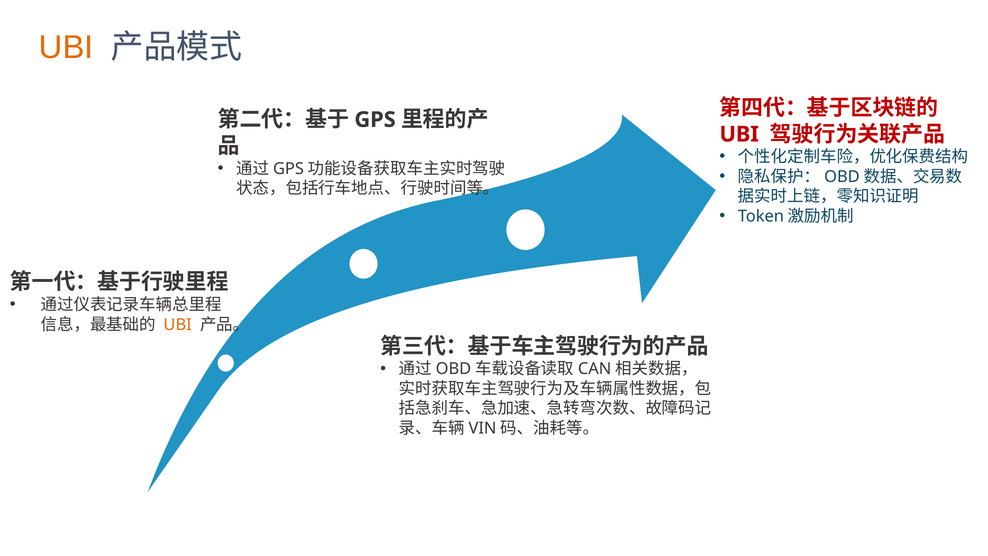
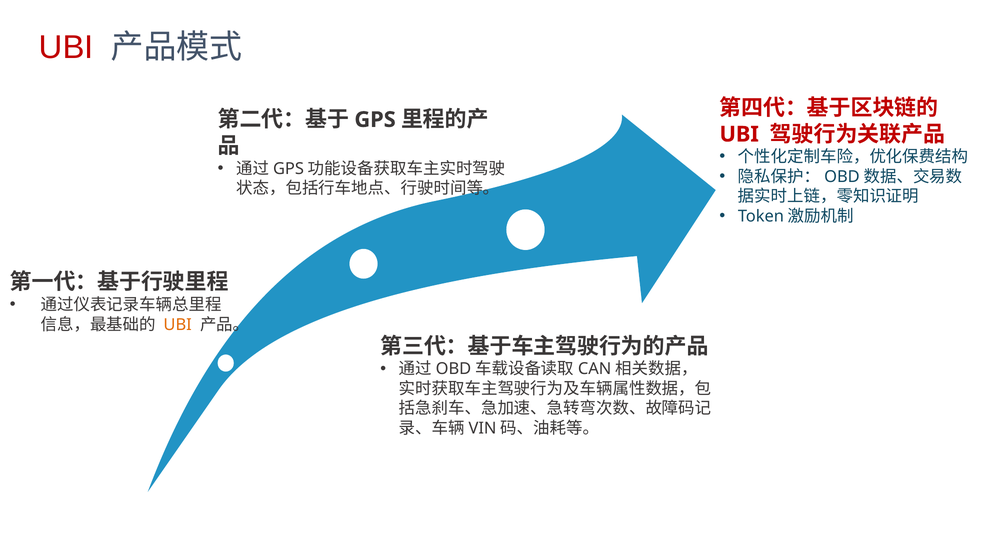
UBI at (66, 47) colour: orange -> red
